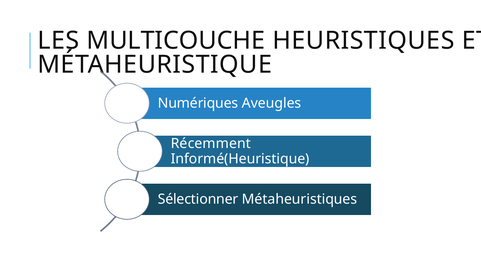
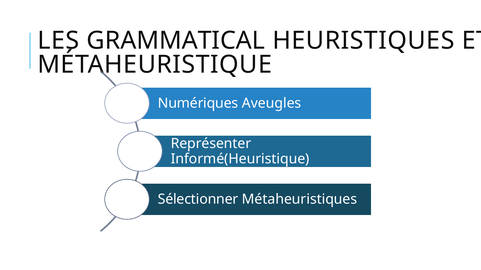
MULTICOUCHE: MULTICOUCHE -> GRAMMATICAL
Récemment: Récemment -> Représenter
